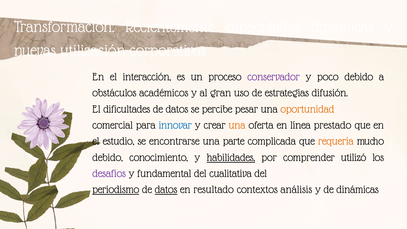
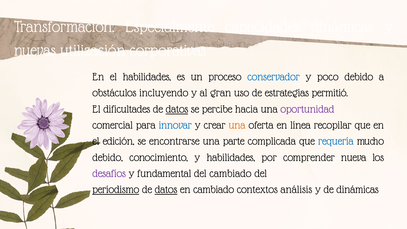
Recientemente: Recientemente -> Especialmente
el interacción: interacción -> habilidades
conservador colour: purple -> blue
académicos: académicos -> incluyendo
difusión: difusión -> permitió
datos at (177, 109) underline: none -> present
pesar: pesar -> hacia
oportunidad colour: orange -> purple
prestado: prestado -> recopilar
estudio: estudio -> edición
requería colour: orange -> blue
habilidades at (231, 157) underline: present -> none
utilizó: utilizó -> nueva
del cualitativa: cualitativa -> cambiado
en resultado: resultado -> cambiado
